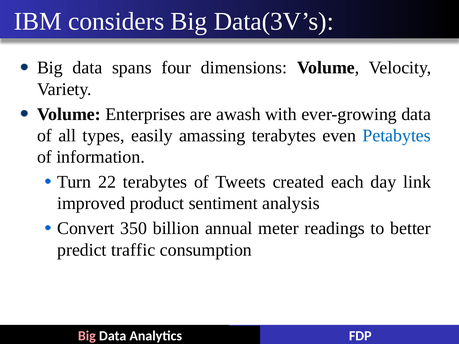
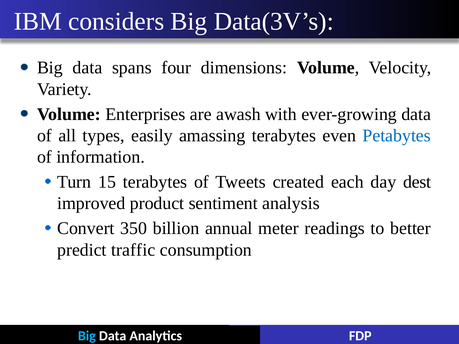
22: 22 -> 15
link: link -> dest
Big at (87, 336) colour: pink -> light blue
